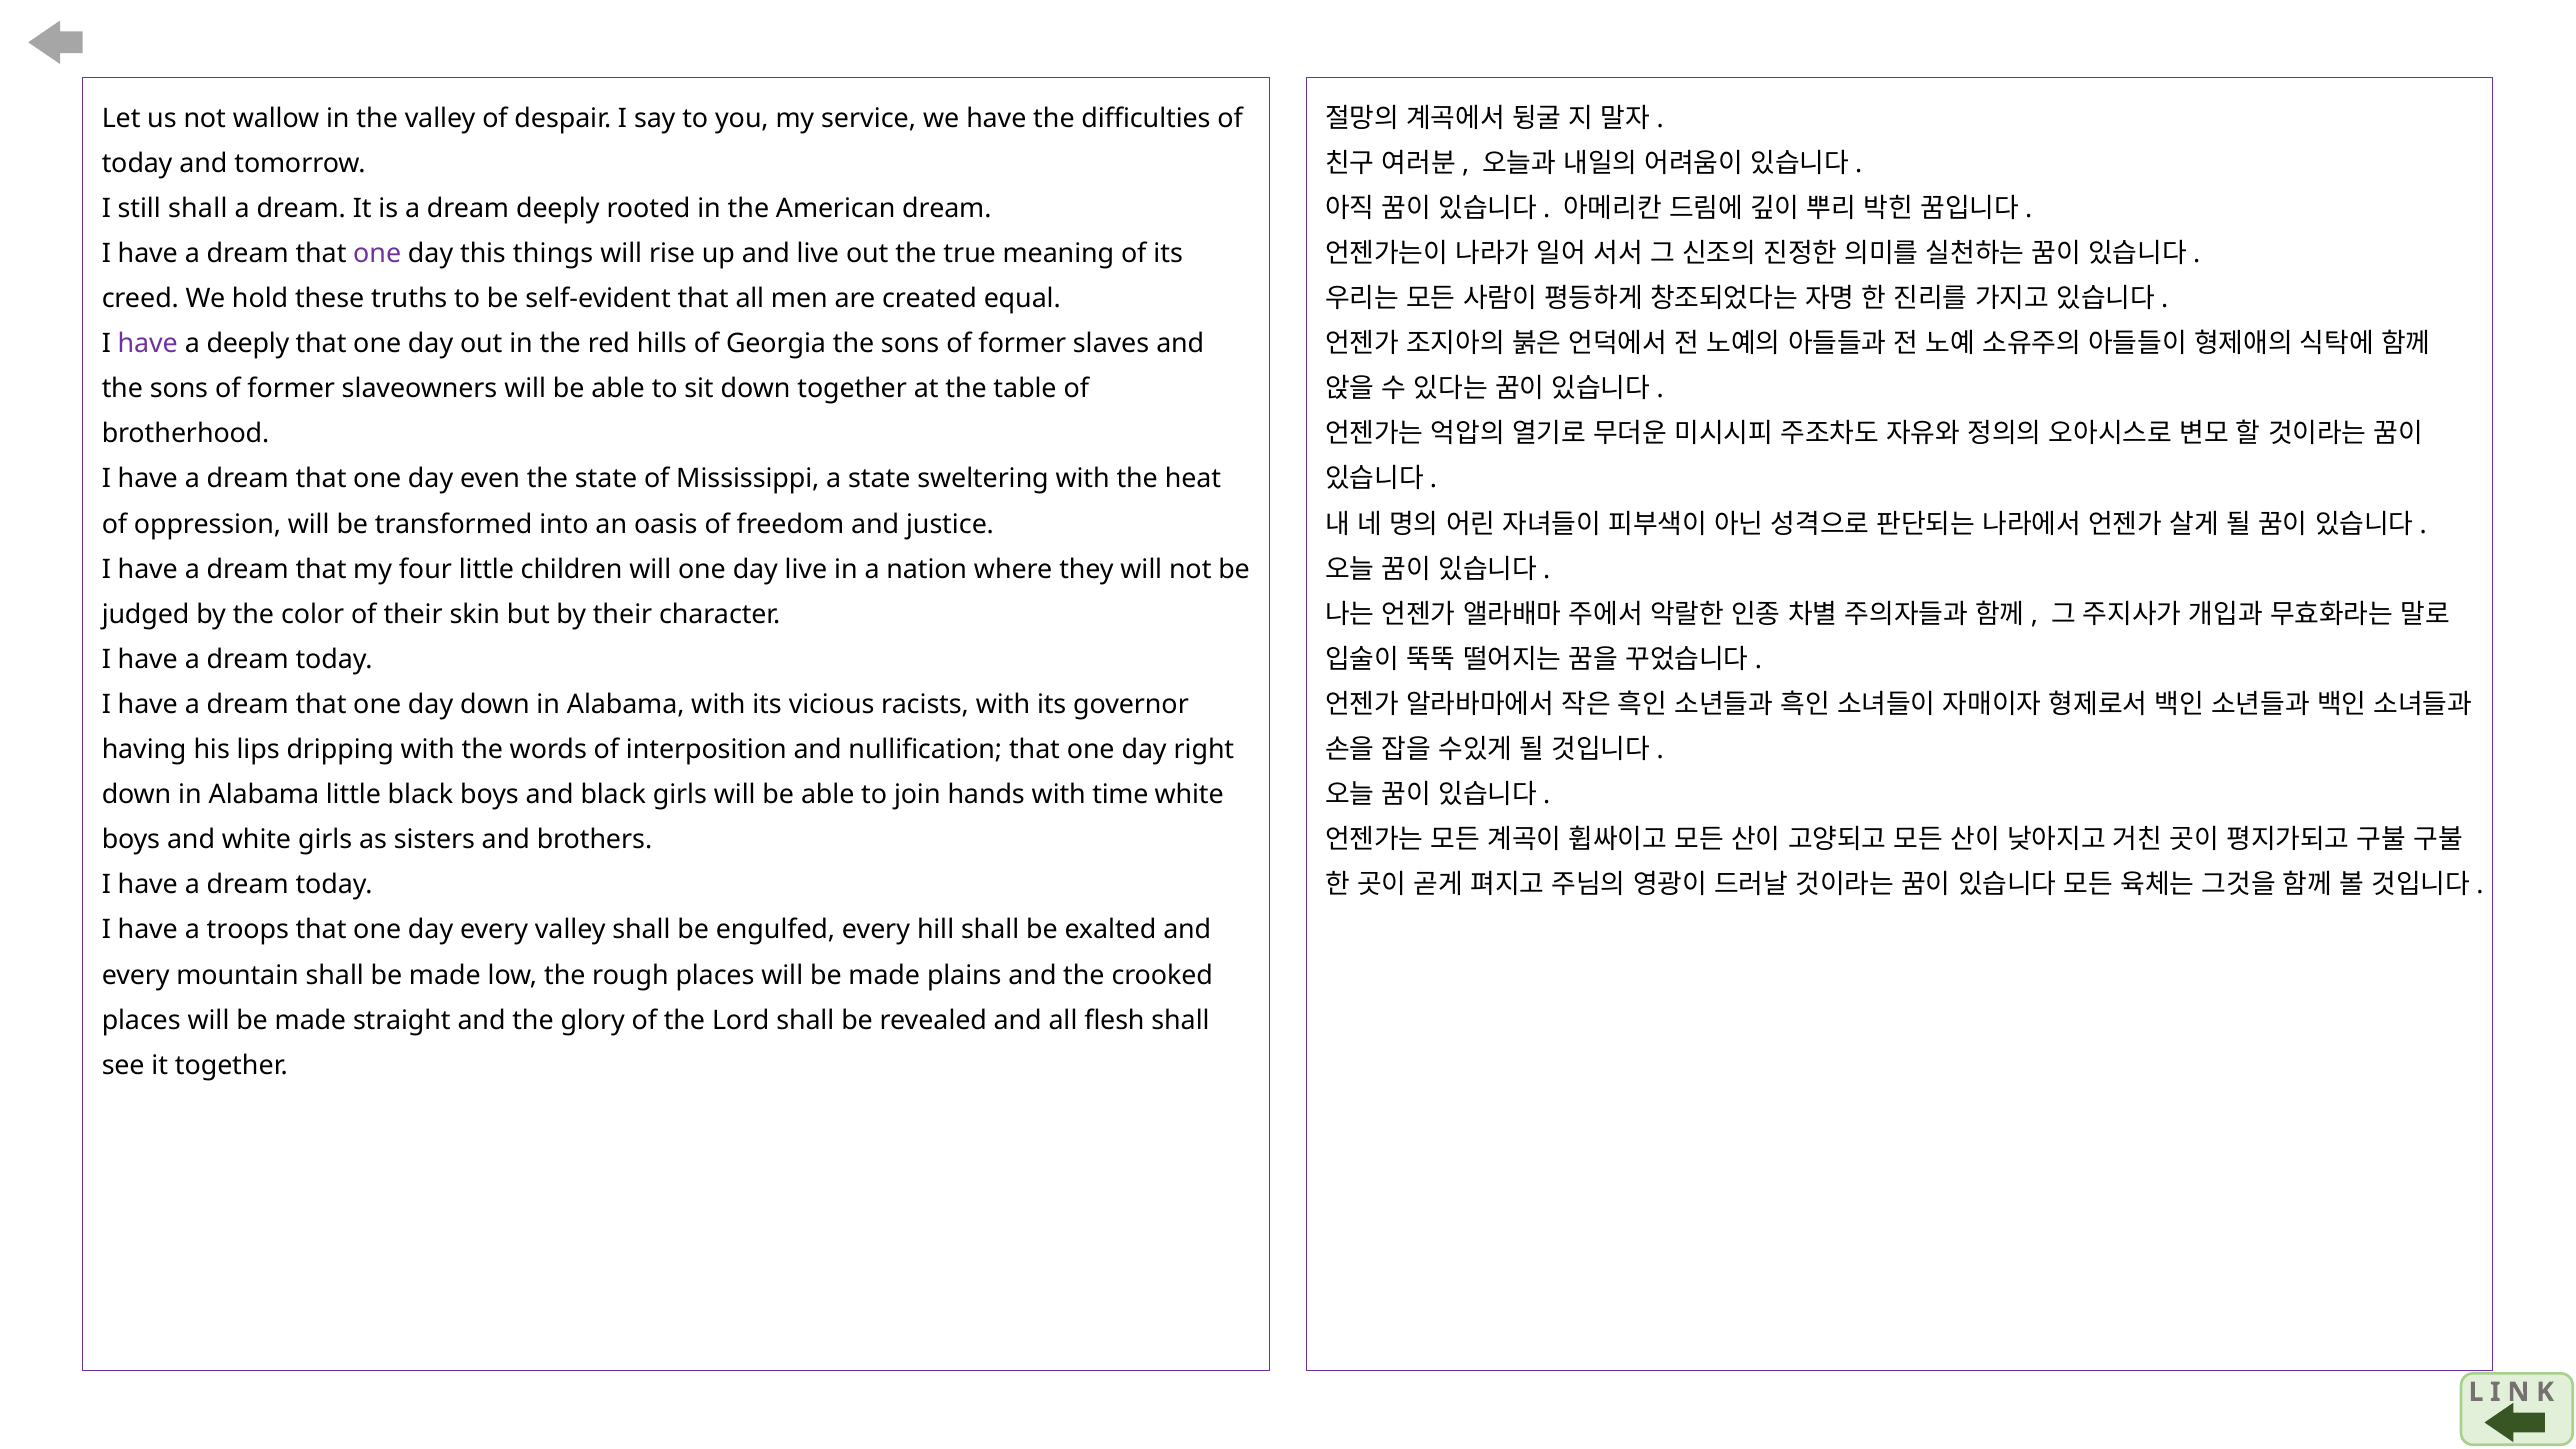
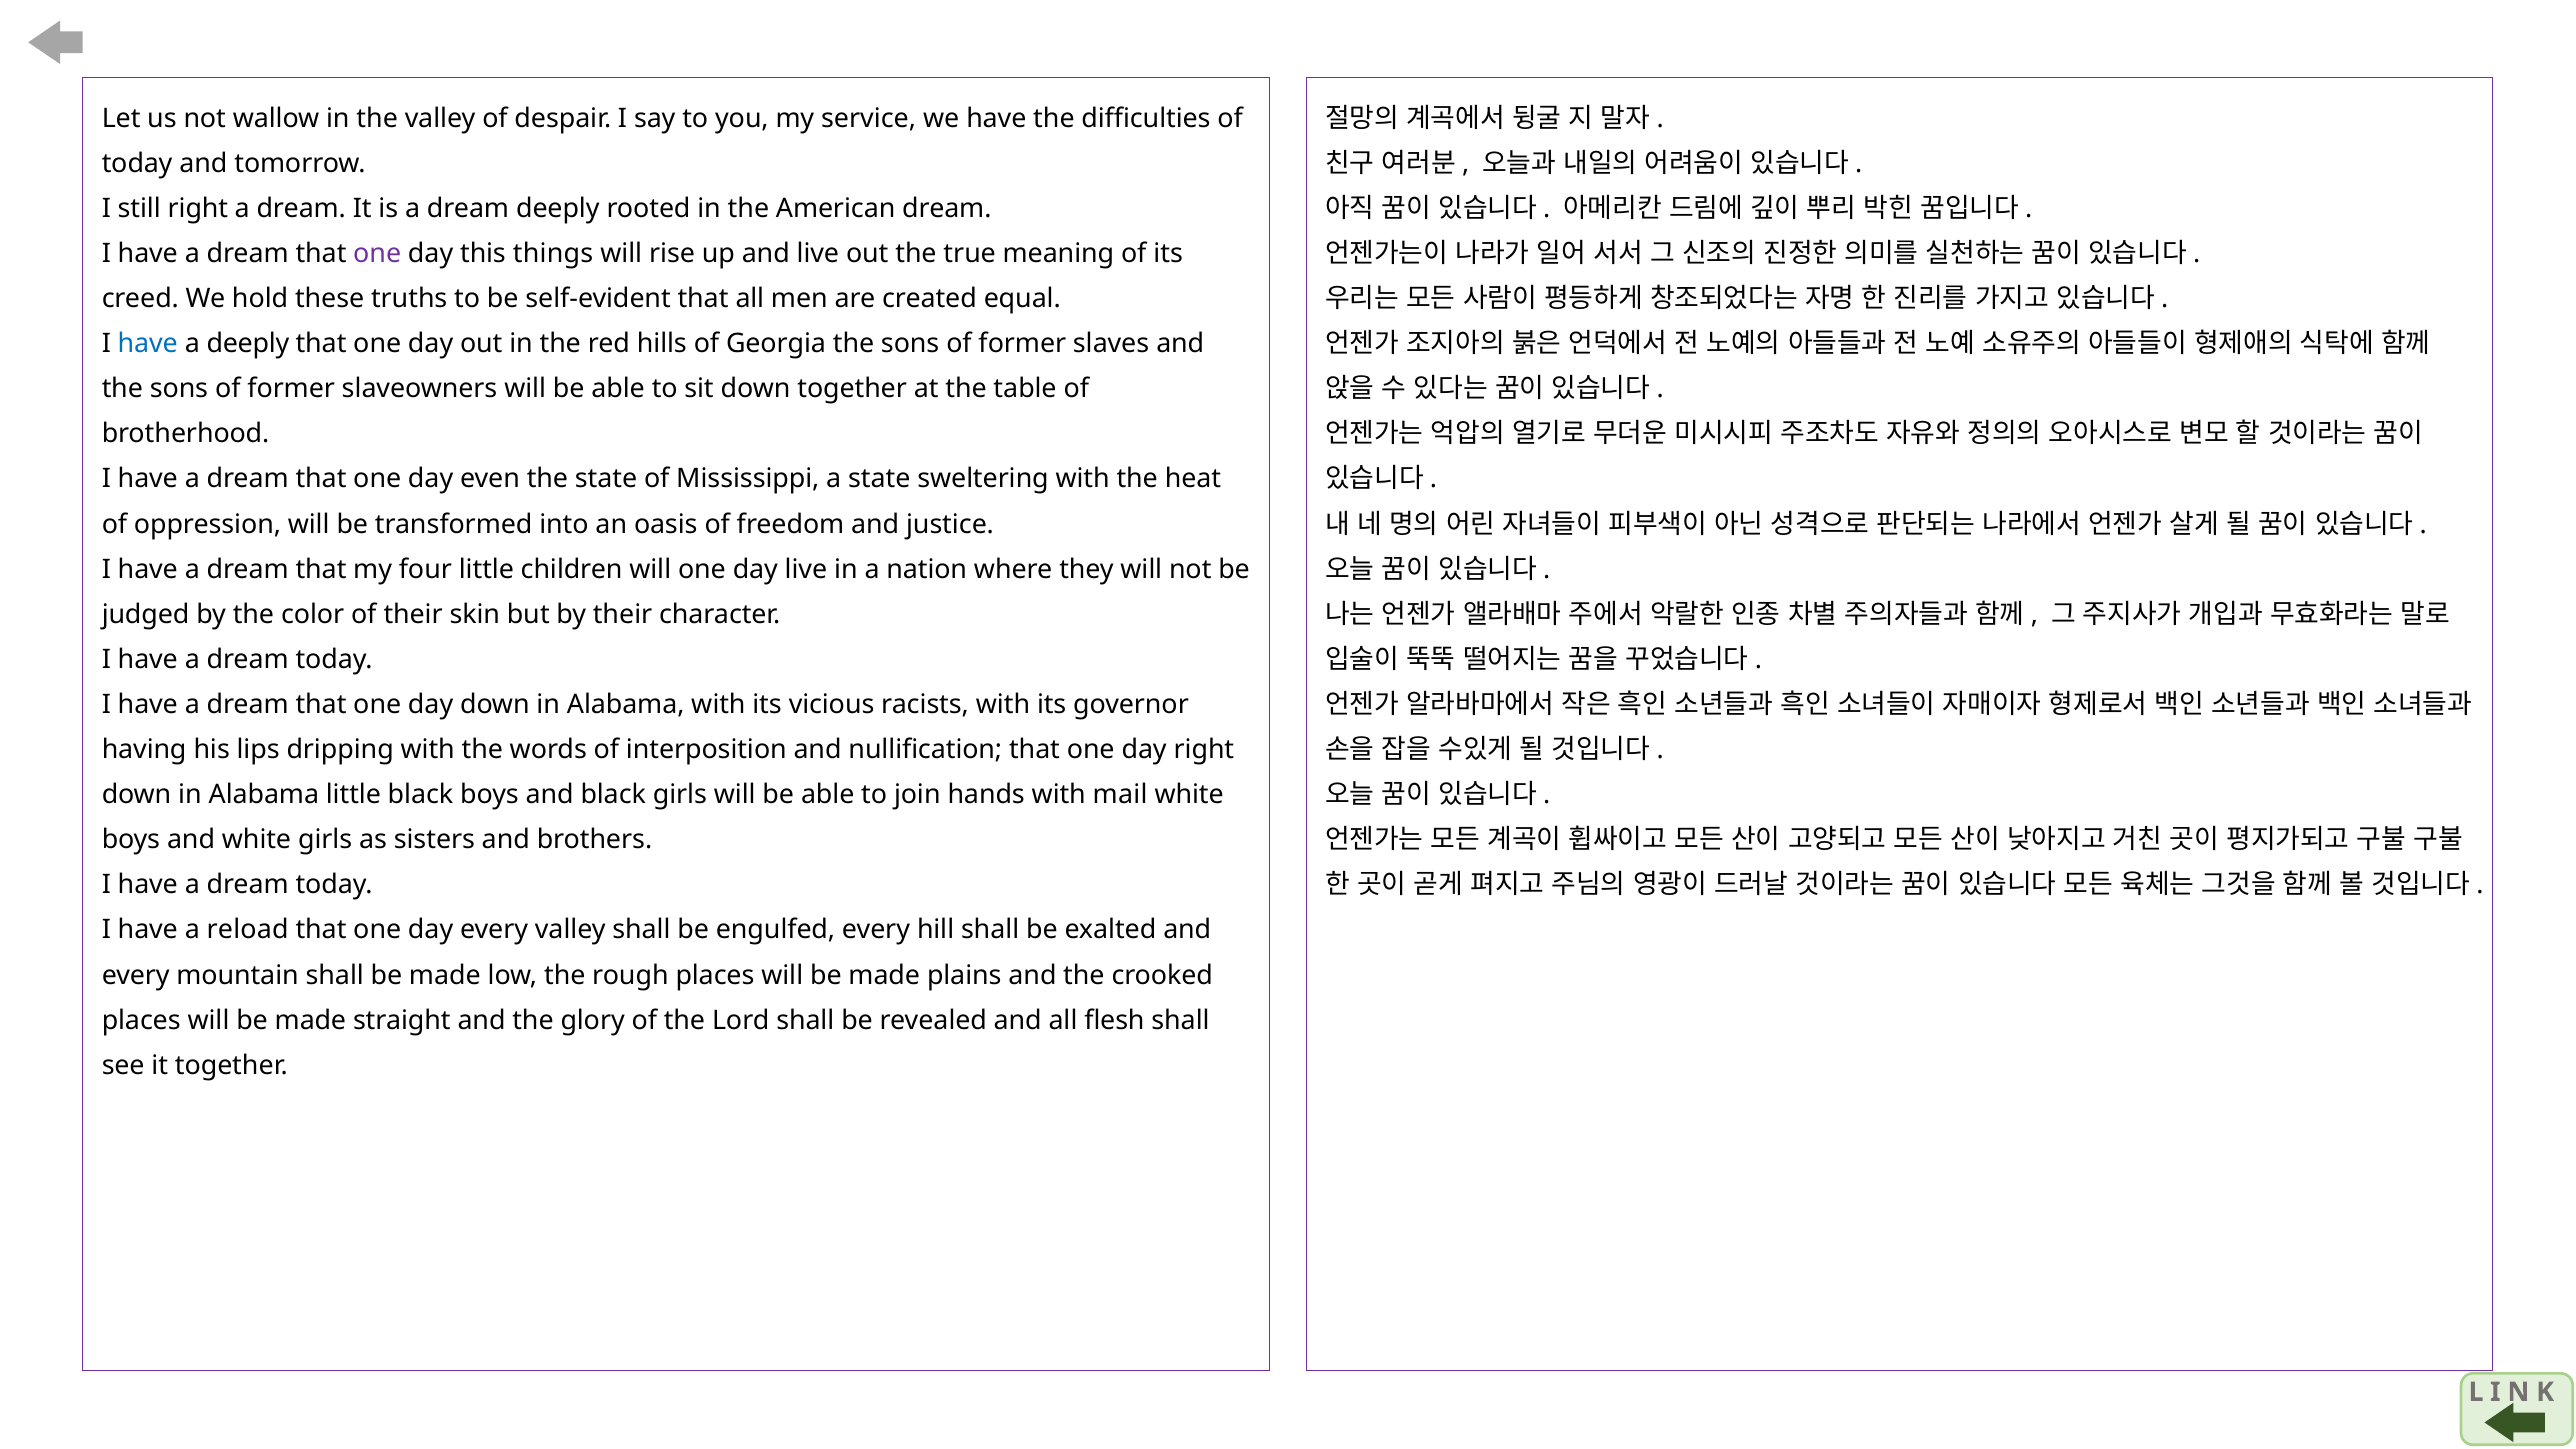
still shall: shall -> right
have at (148, 344) colour: purple -> blue
time: time -> mail
troops: troops -> reload
